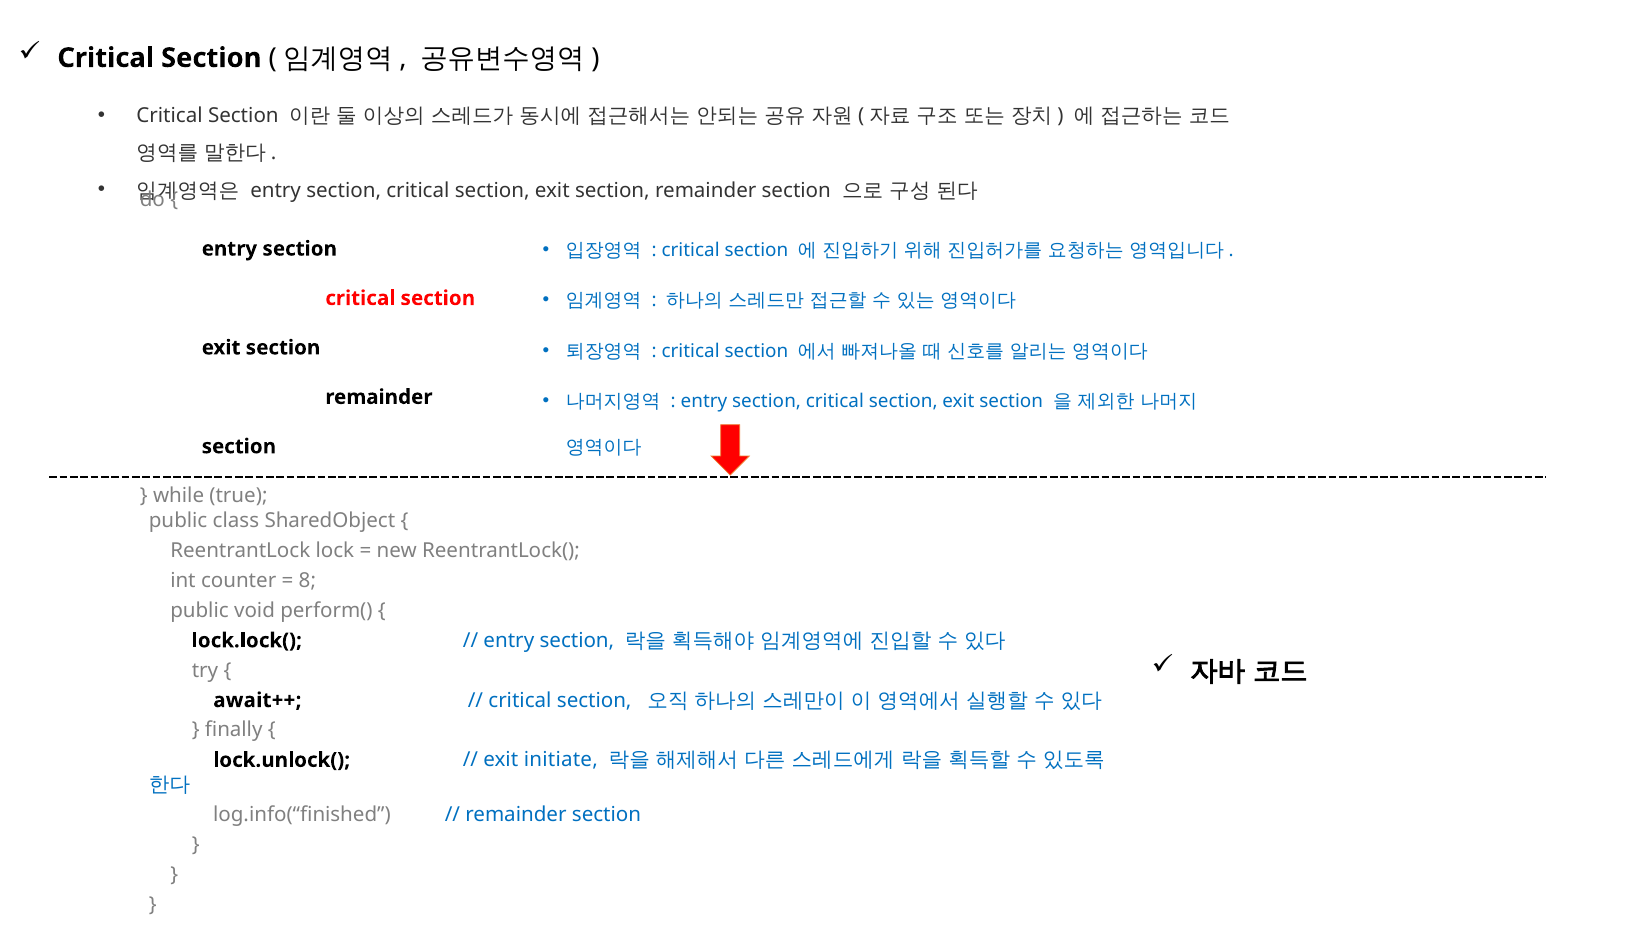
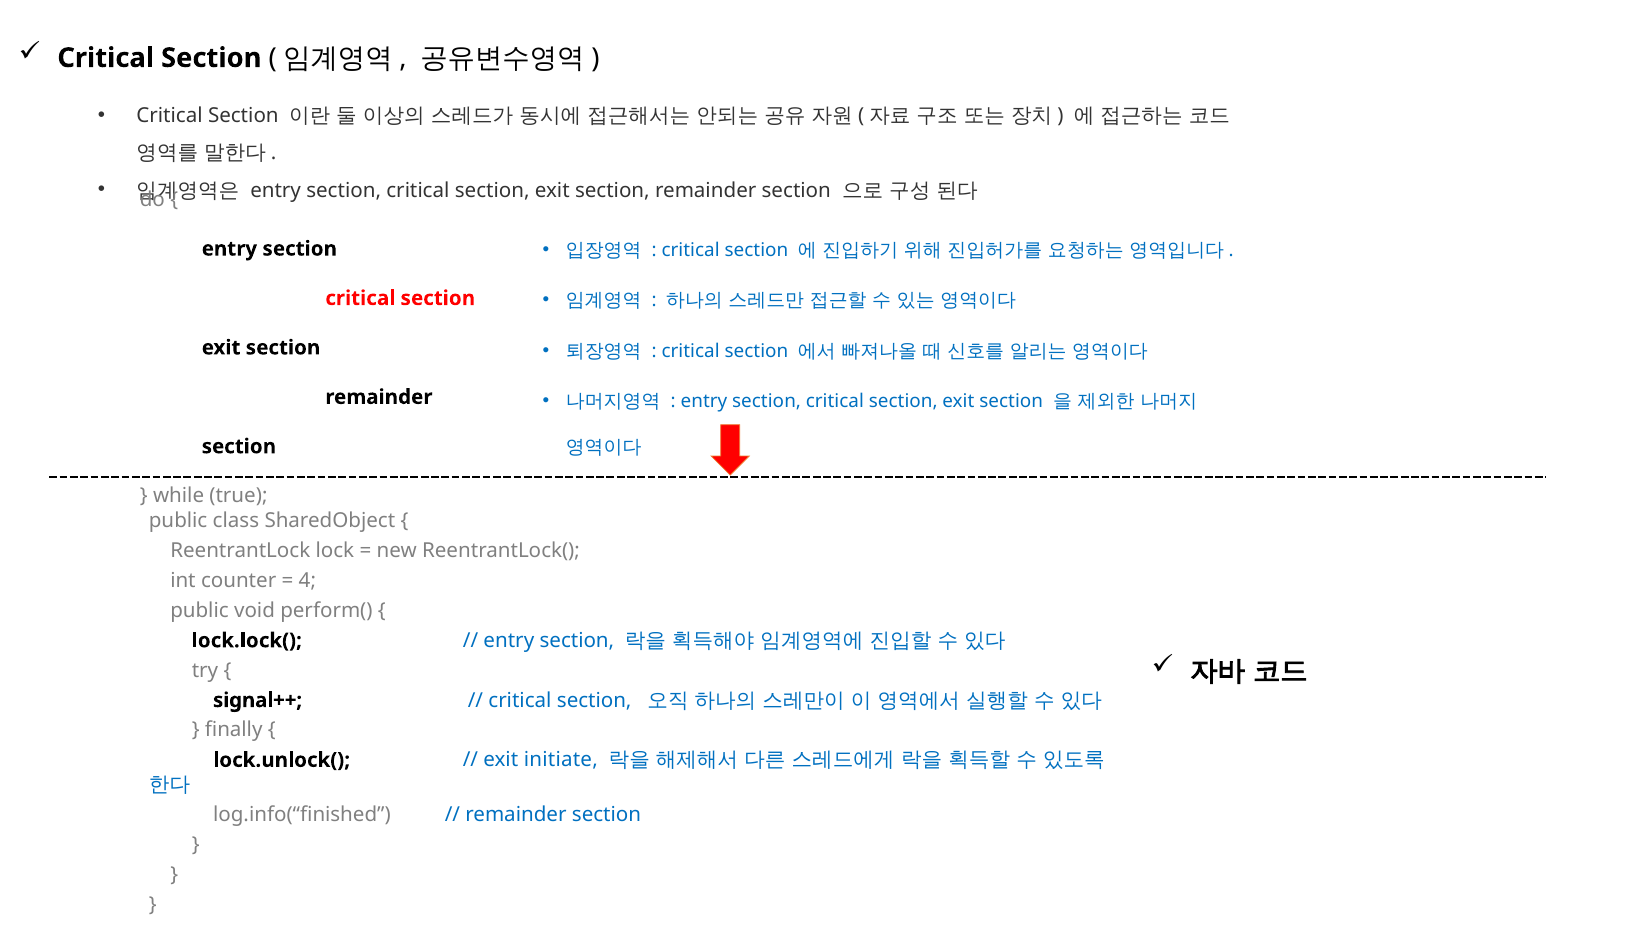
8: 8 -> 4
await++: await++ -> signal++
